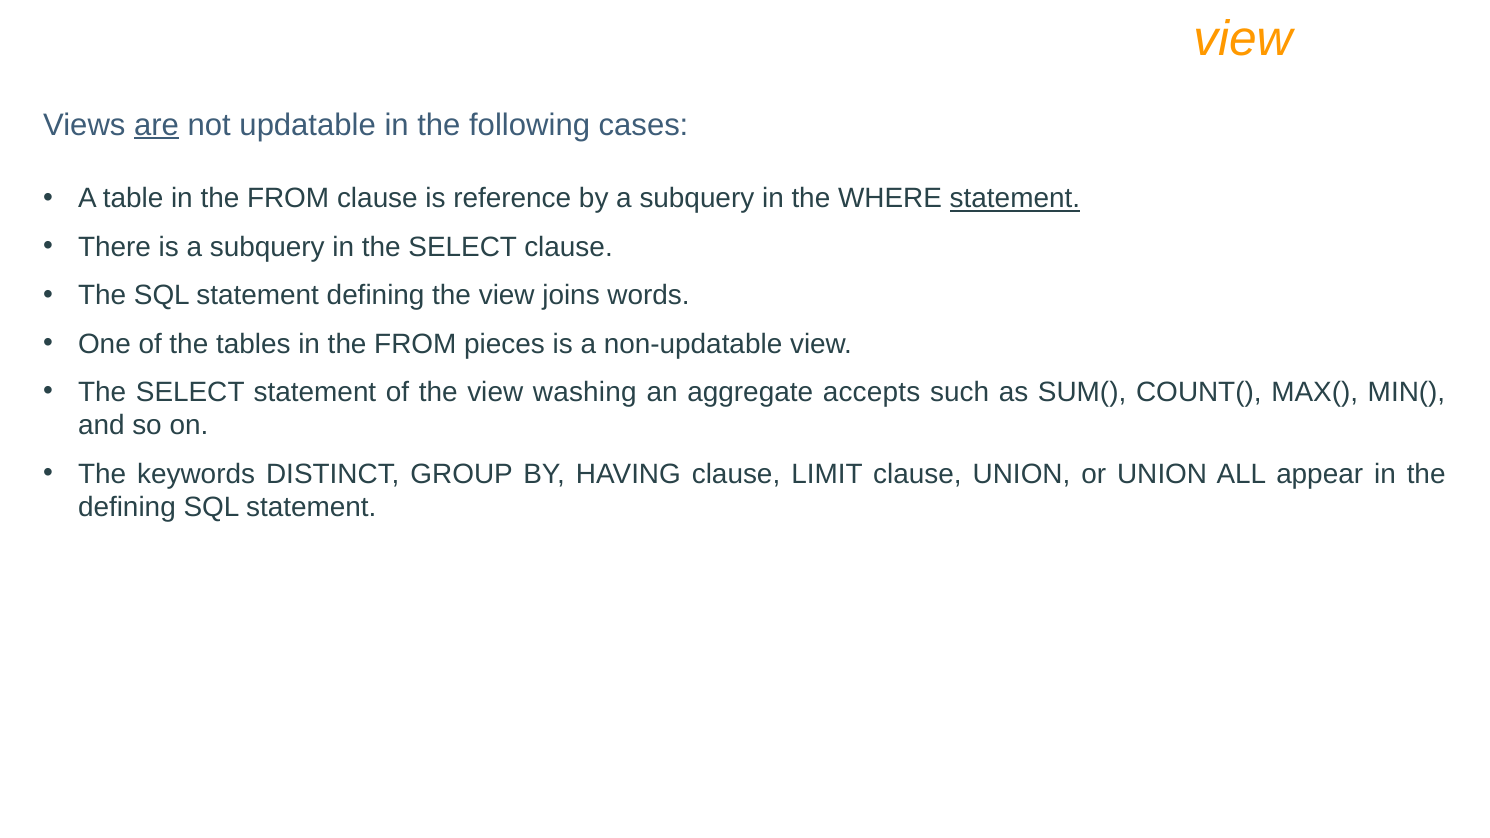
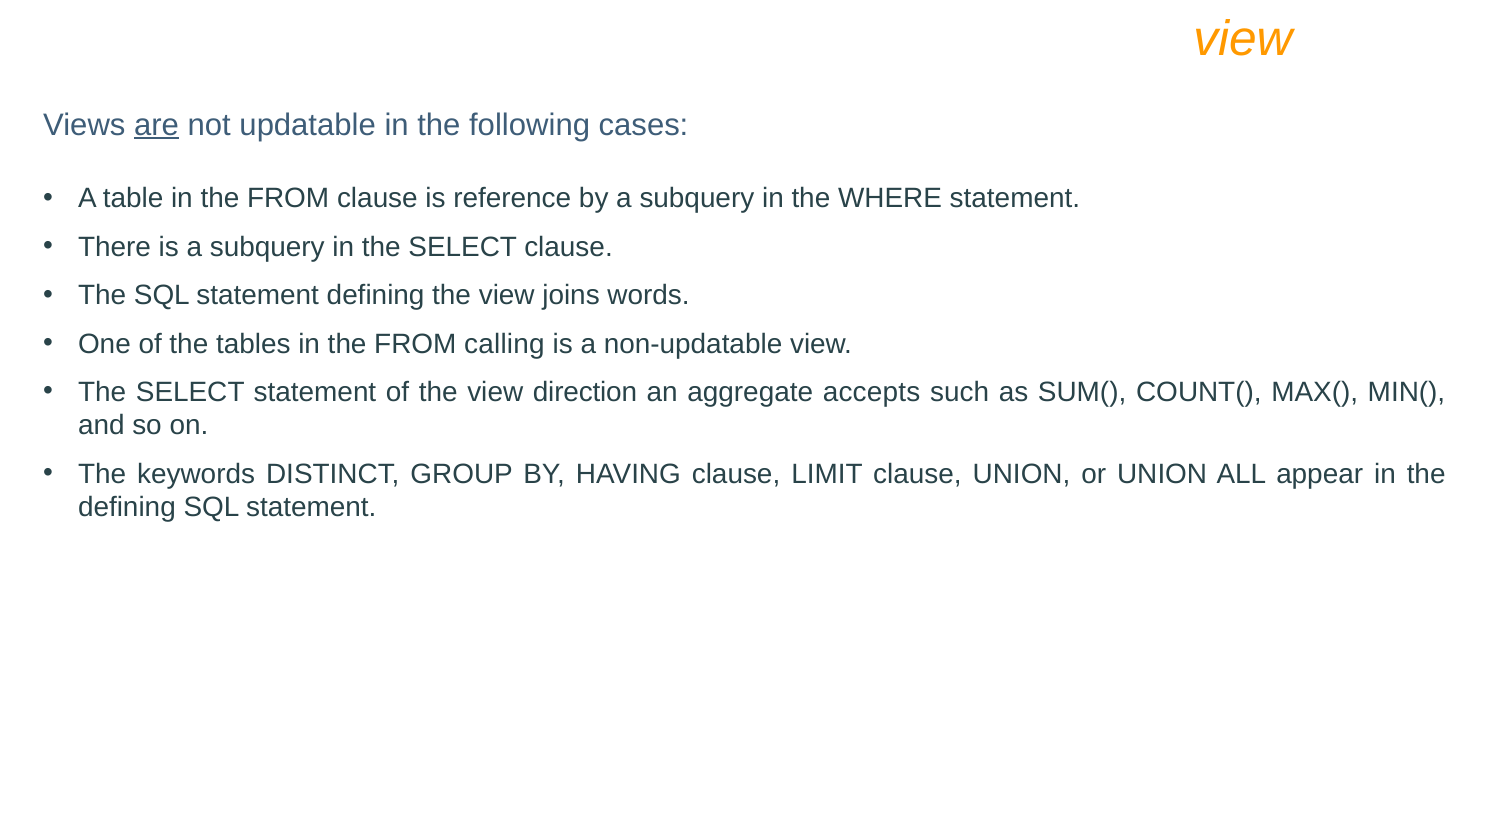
statement at (1015, 199) underline: present -> none
pieces: pieces -> calling
washing: washing -> direction
